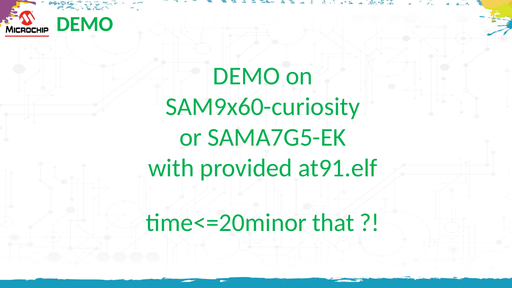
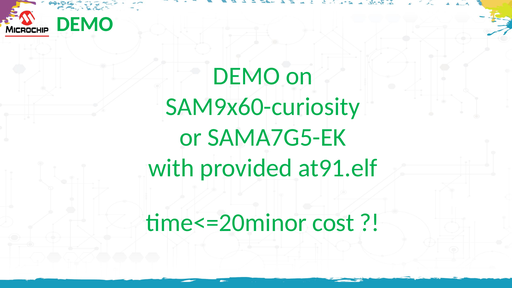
that: that -> cost
